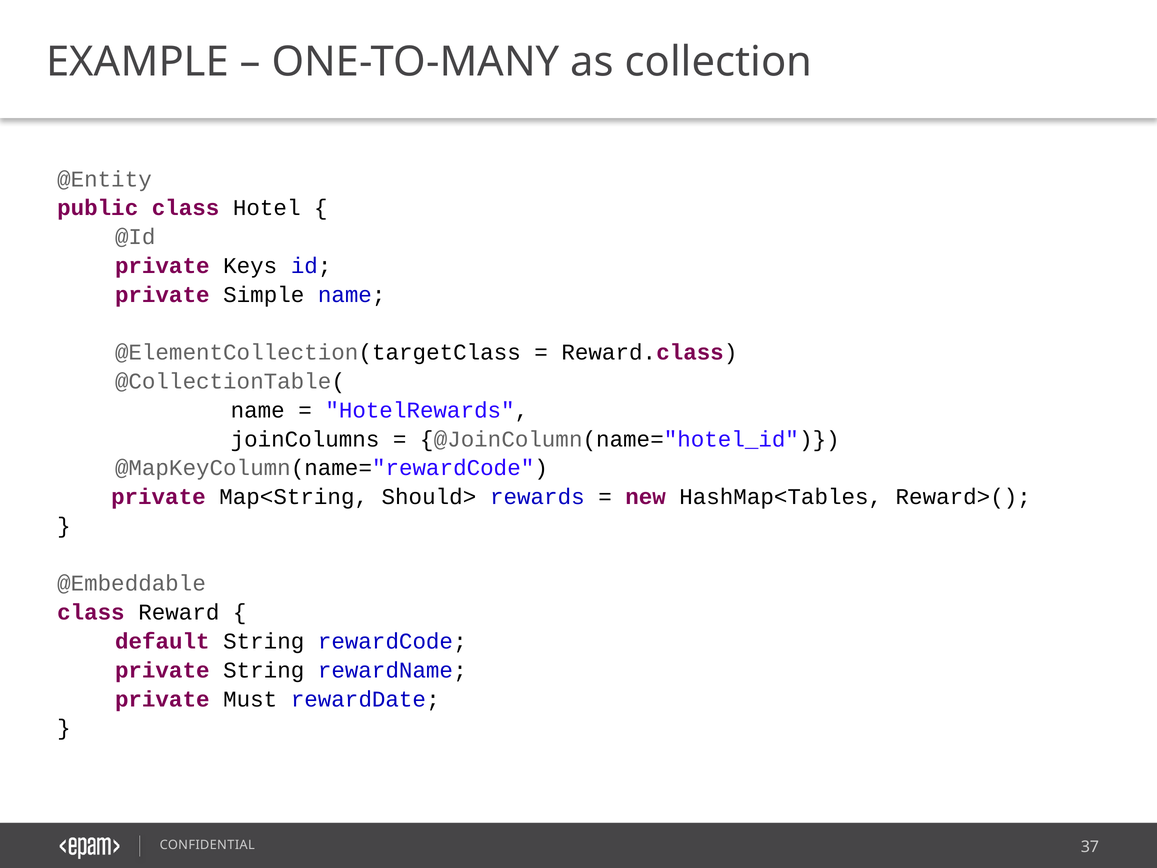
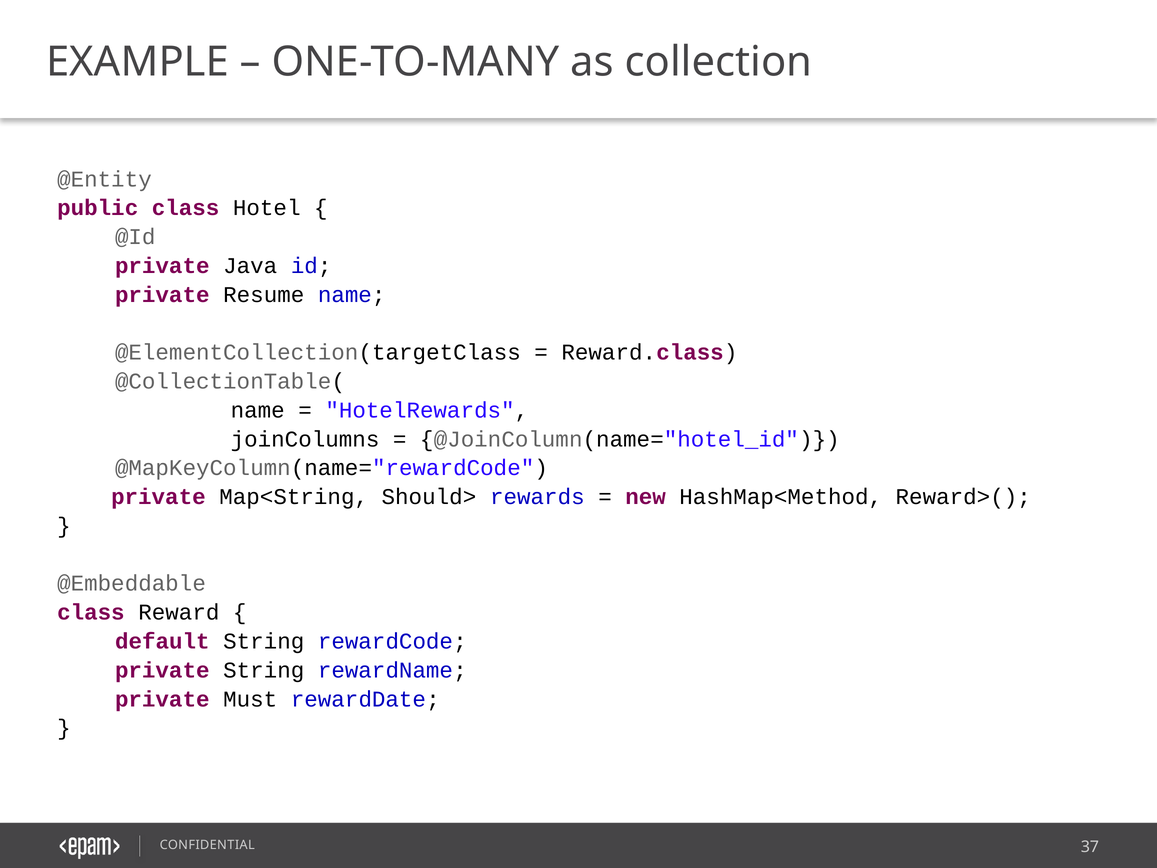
Keys: Keys -> Java
Simple: Simple -> Resume
HashMap<Tables: HashMap<Tables -> HashMap<Method
